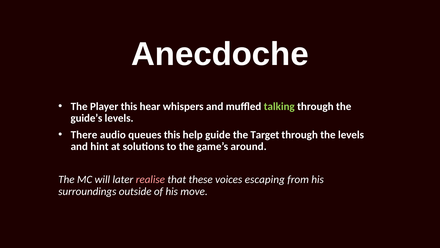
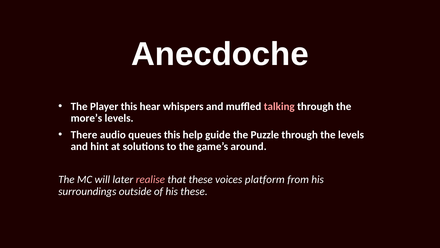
talking colour: light green -> pink
guide’s: guide’s -> more’s
Target: Target -> Puzzle
escaping: escaping -> platform
his move: move -> these
